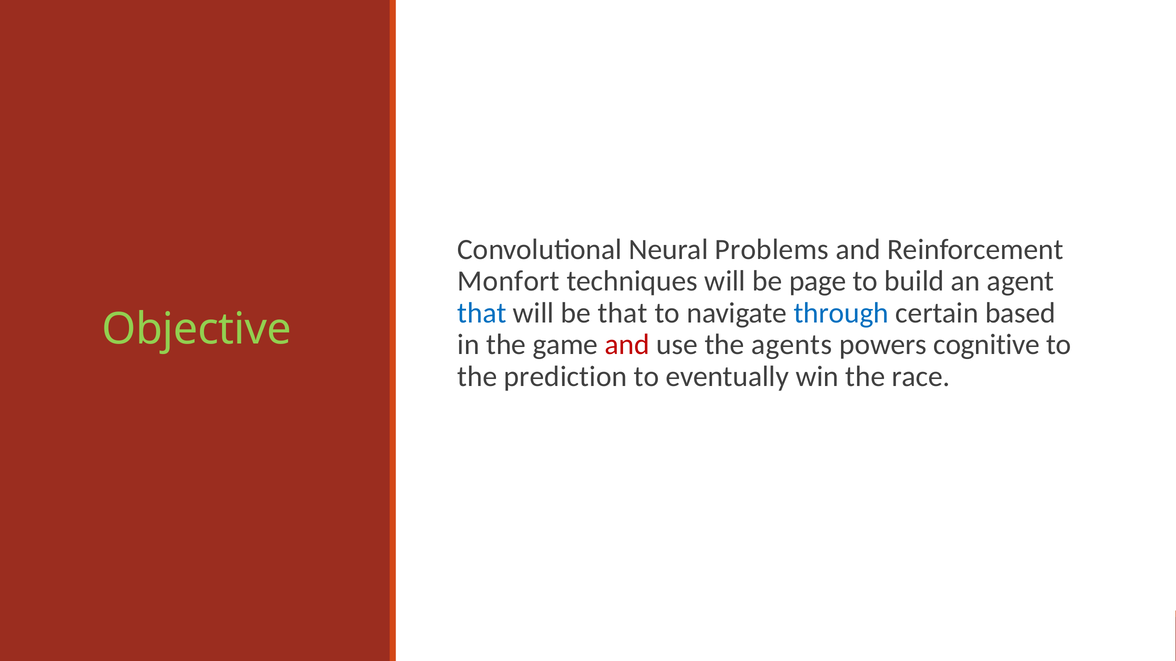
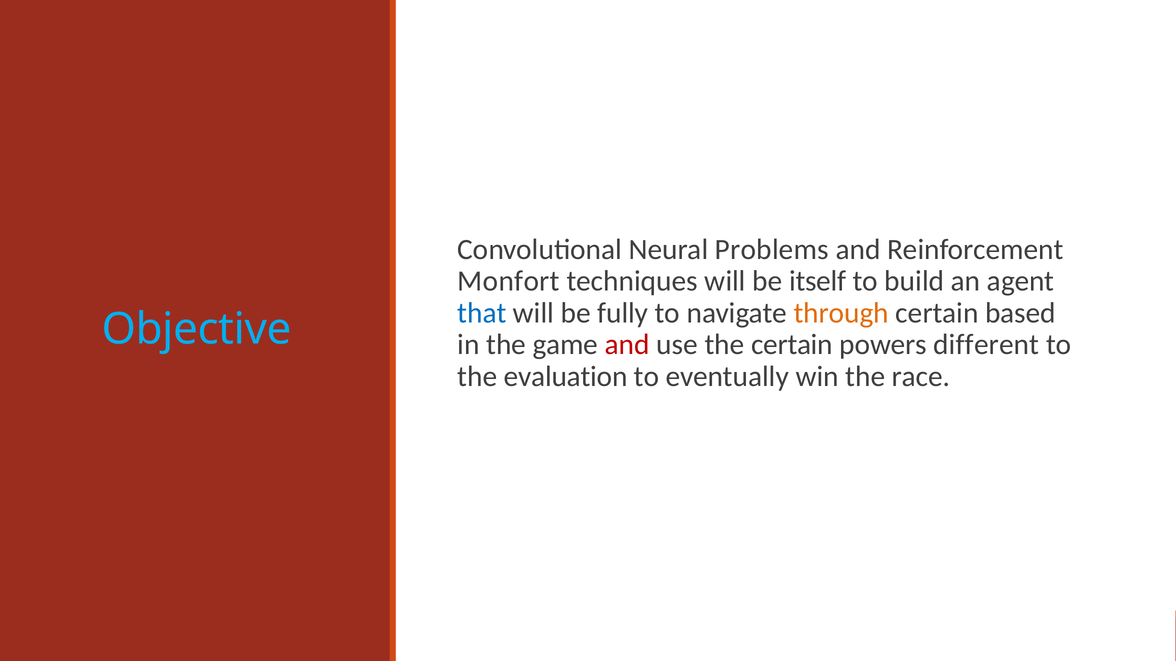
page: page -> itself
be that: that -> fully
through colour: blue -> orange
Objective colour: light green -> light blue
the agents: agents -> certain
cognitive: cognitive -> different
prediction: prediction -> evaluation
